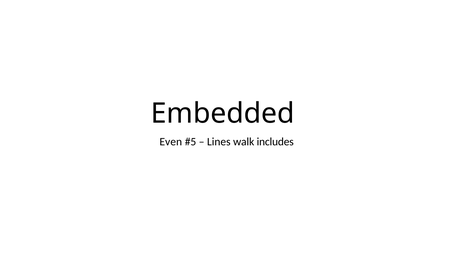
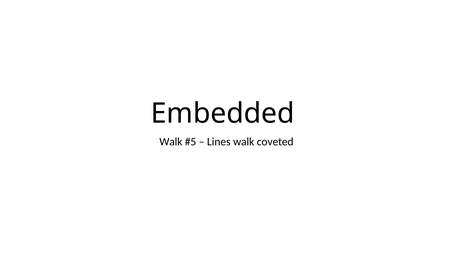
Even at (171, 142): Even -> Walk
includes: includes -> coveted
